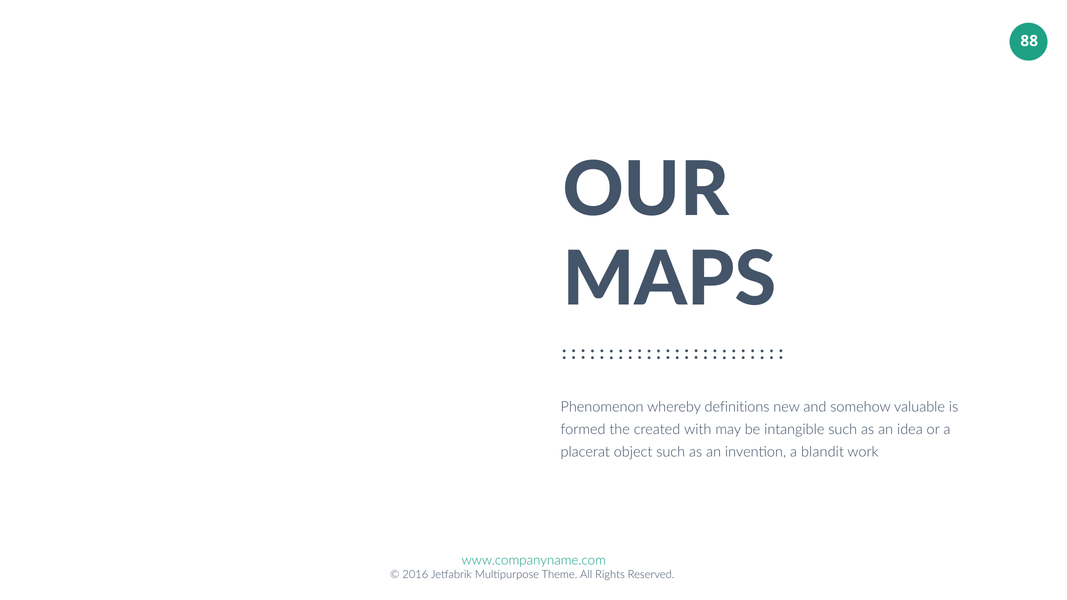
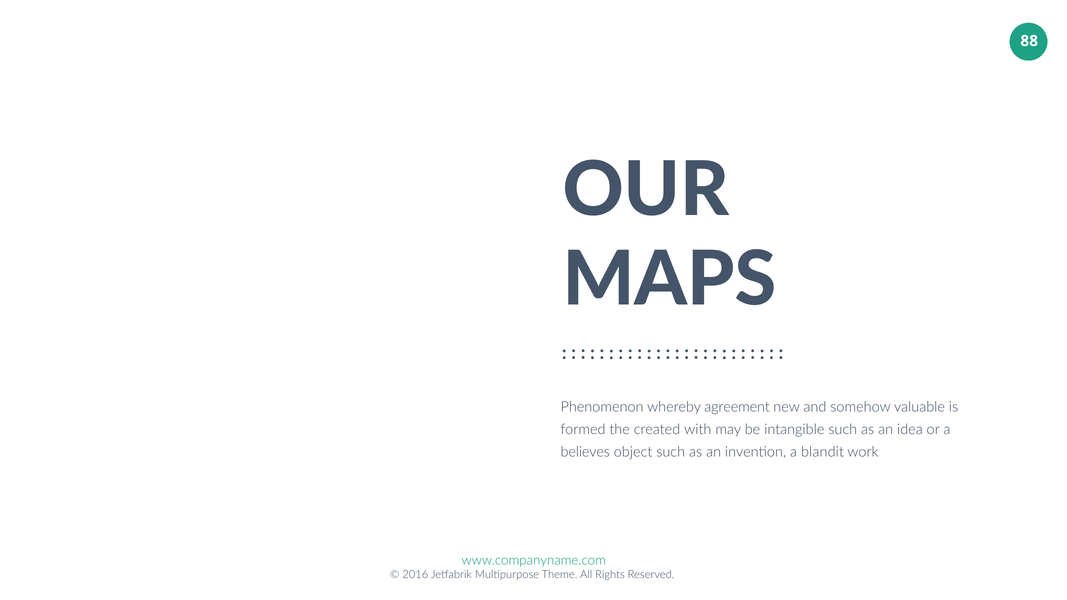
definitions: definitions -> agreement
placerat: placerat -> believes
